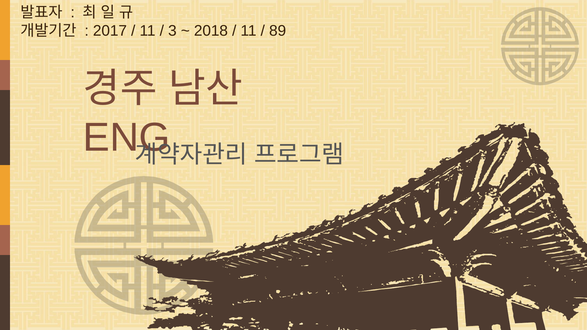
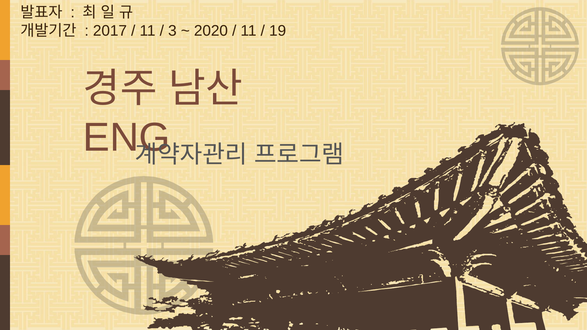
2018: 2018 -> 2020
89: 89 -> 19
